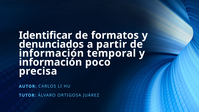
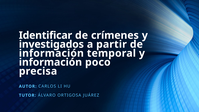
formatos: formatos -> crímenes
denunciados: denunciados -> investigados
